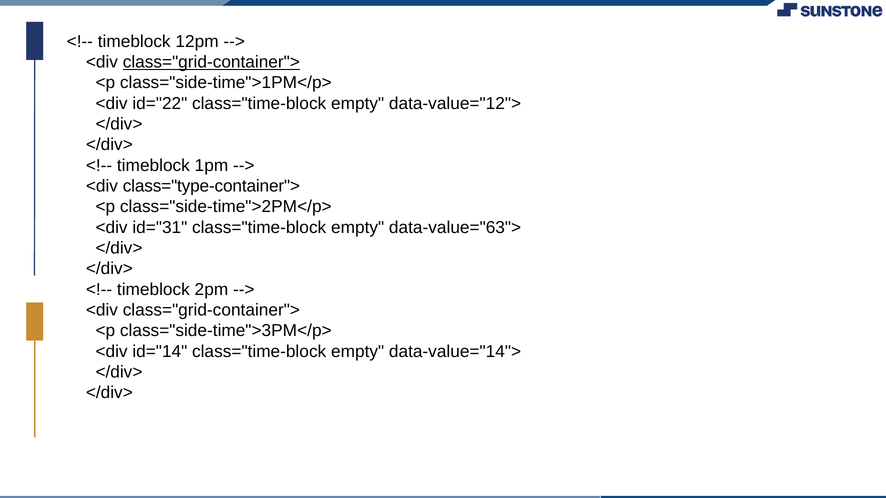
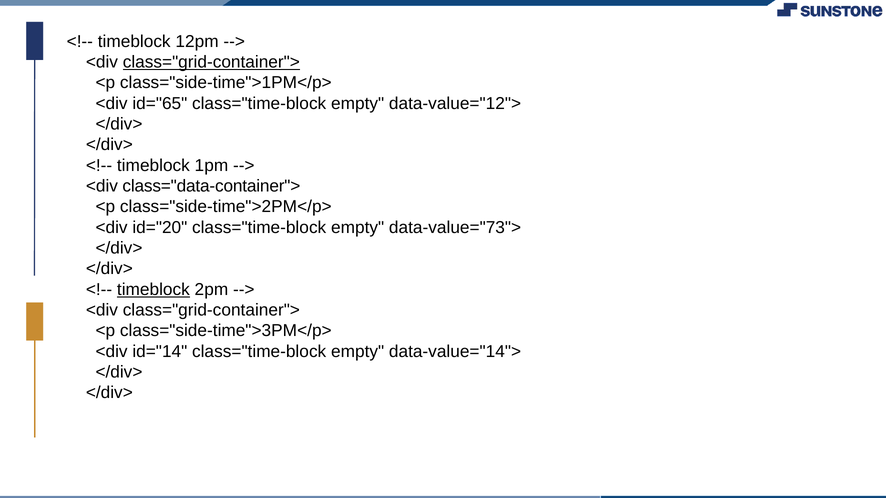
id="22: id="22 -> id="65
class="type-container">: class="type-container"> -> class="data-container">
id="31: id="31 -> id="20
data-value="63">: data-value="63"> -> data-value="73">
timeblock at (153, 290) underline: none -> present
